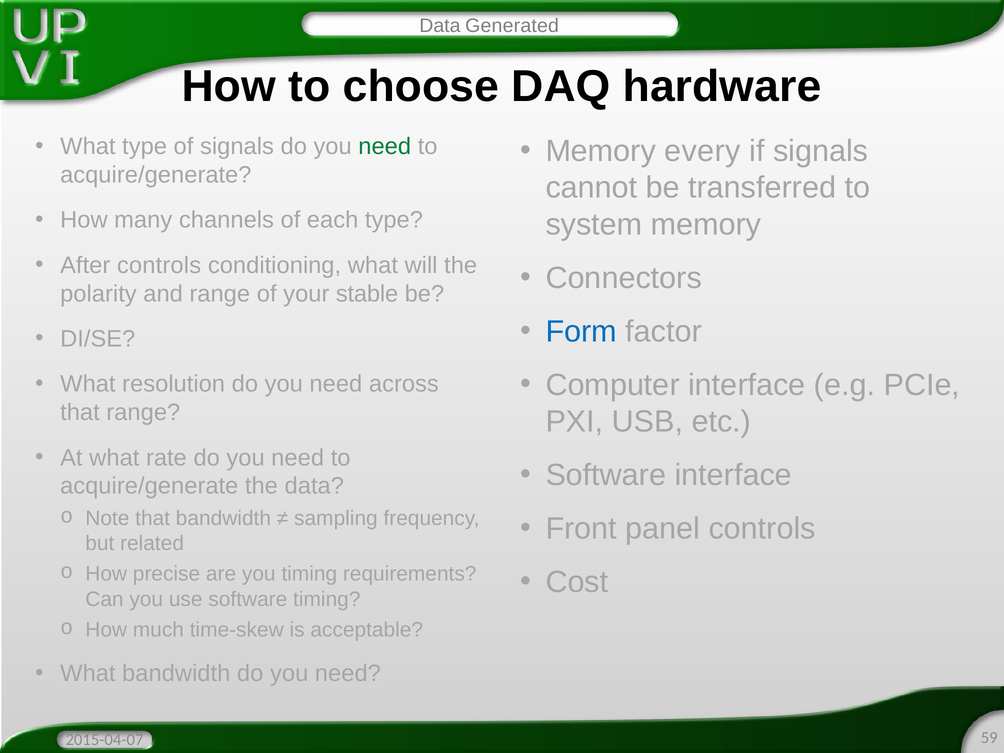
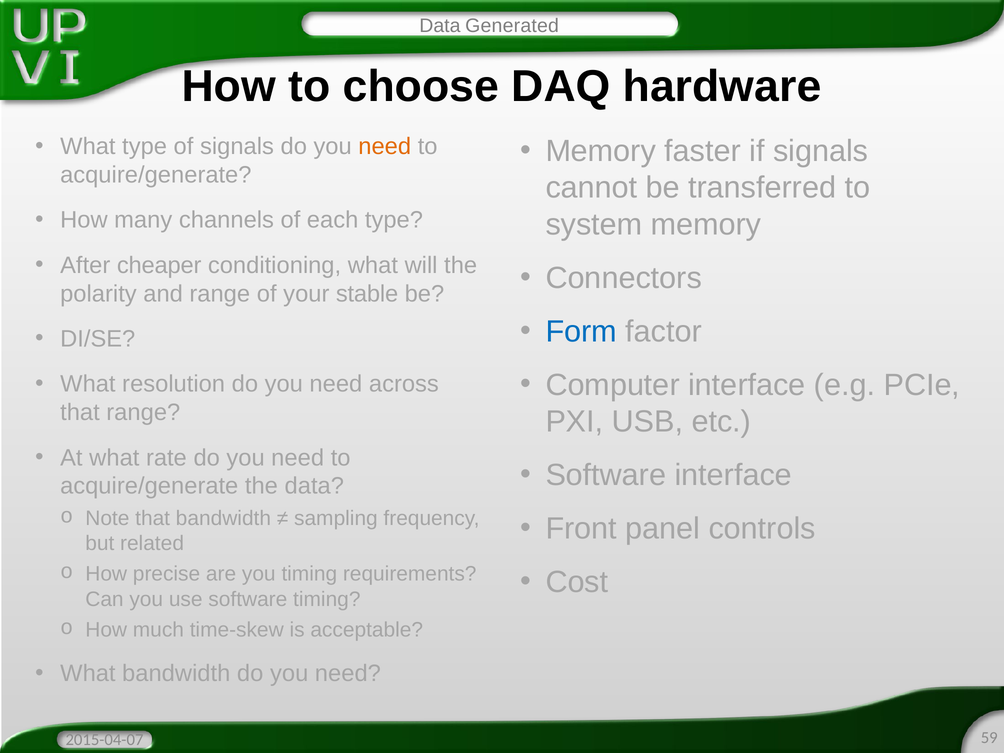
need at (385, 146) colour: green -> orange
every: every -> faster
After controls: controls -> cheaper
